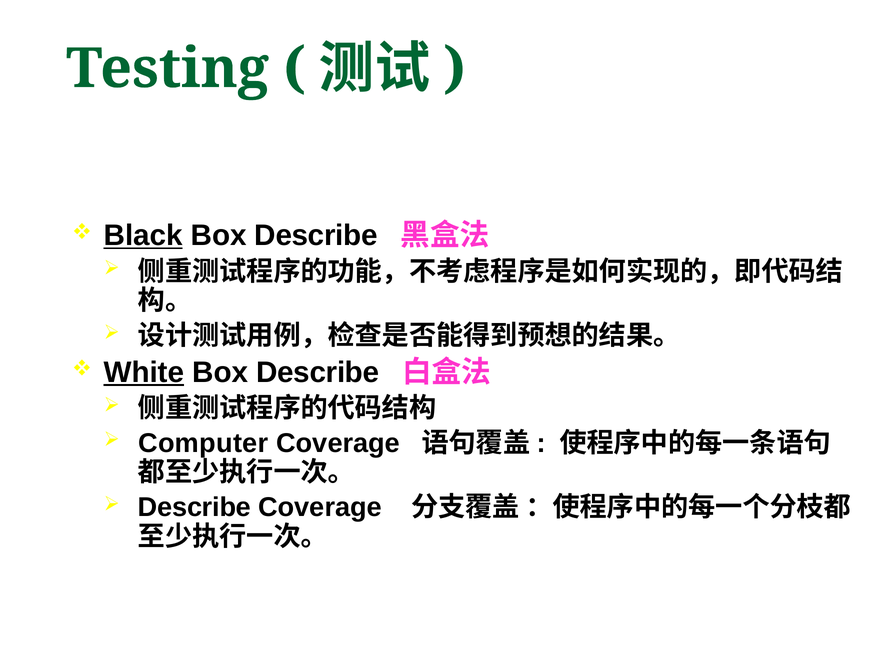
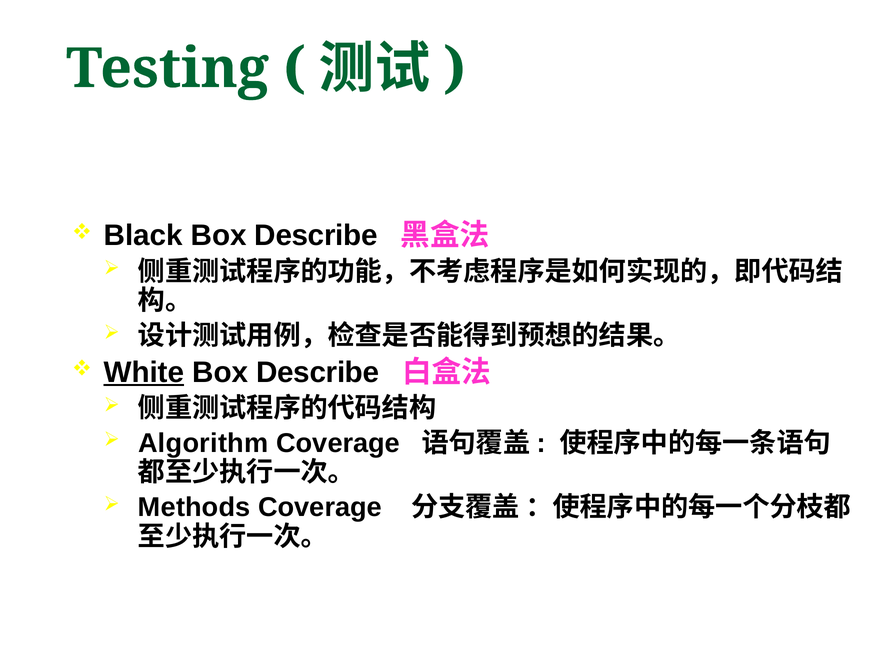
Black underline: present -> none
Computer: Computer -> Algorithm
Describe at (194, 507): Describe -> Methods
